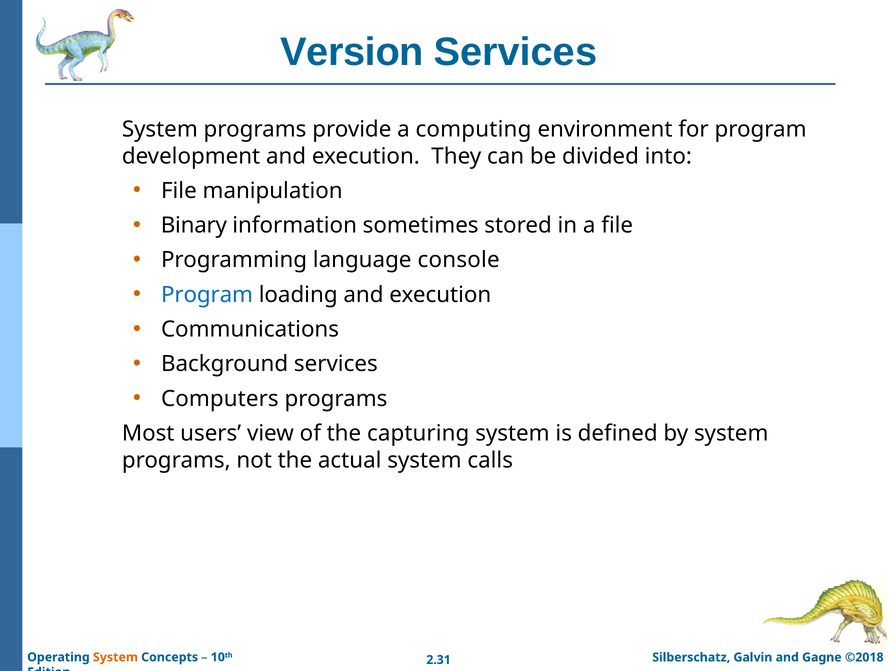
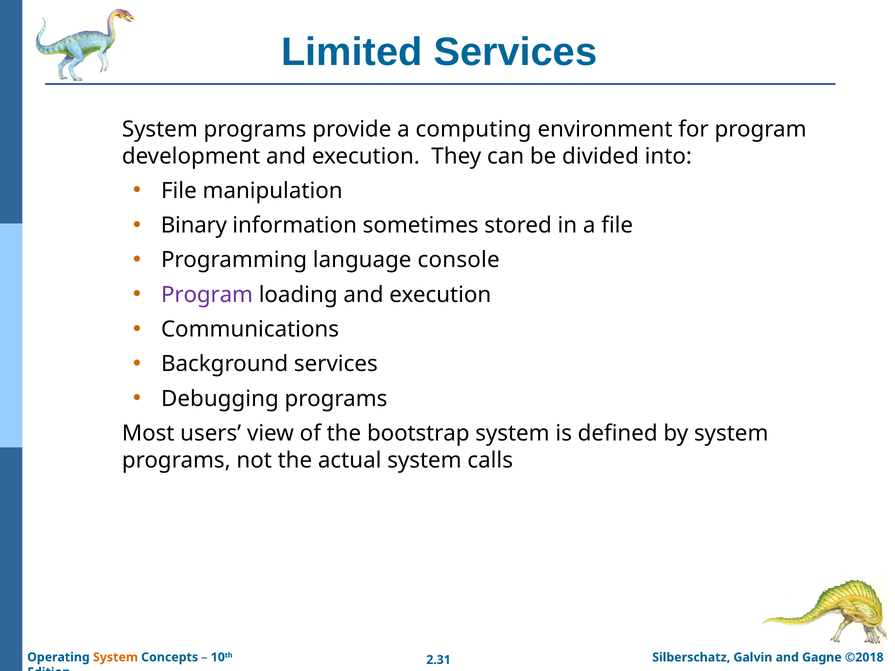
Version: Version -> Limited
Program at (207, 295) colour: blue -> purple
Computers: Computers -> Debugging
capturing: capturing -> bootstrap
